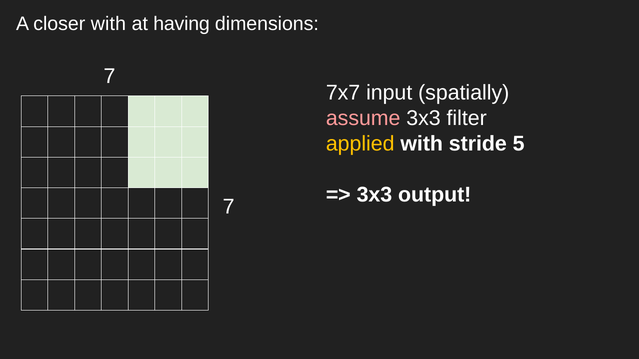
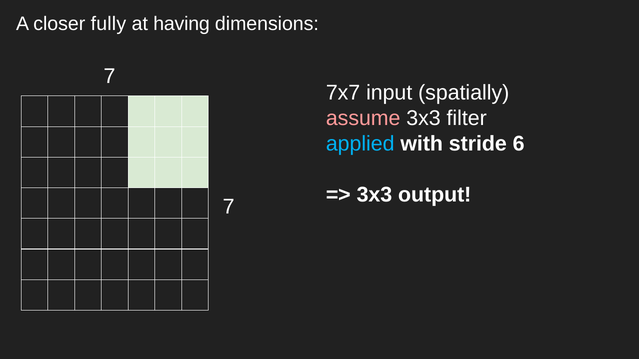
closer with: with -> fully
applied colour: yellow -> light blue
5: 5 -> 6
